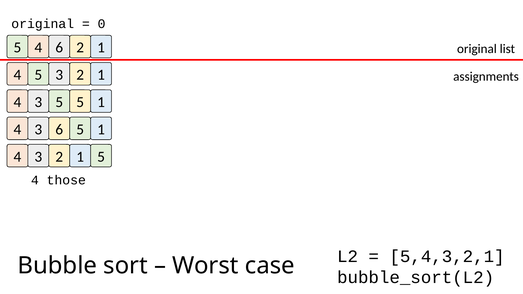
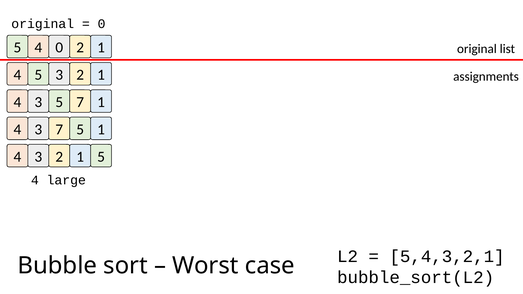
4 6: 6 -> 0
5 5: 5 -> 7
3 6: 6 -> 7
those: those -> large
